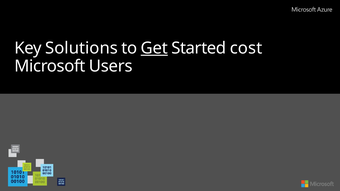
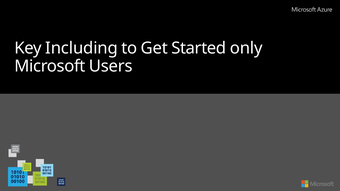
Solutions: Solutions -> Including
Get underline: present -> none
cost: cost -> only
